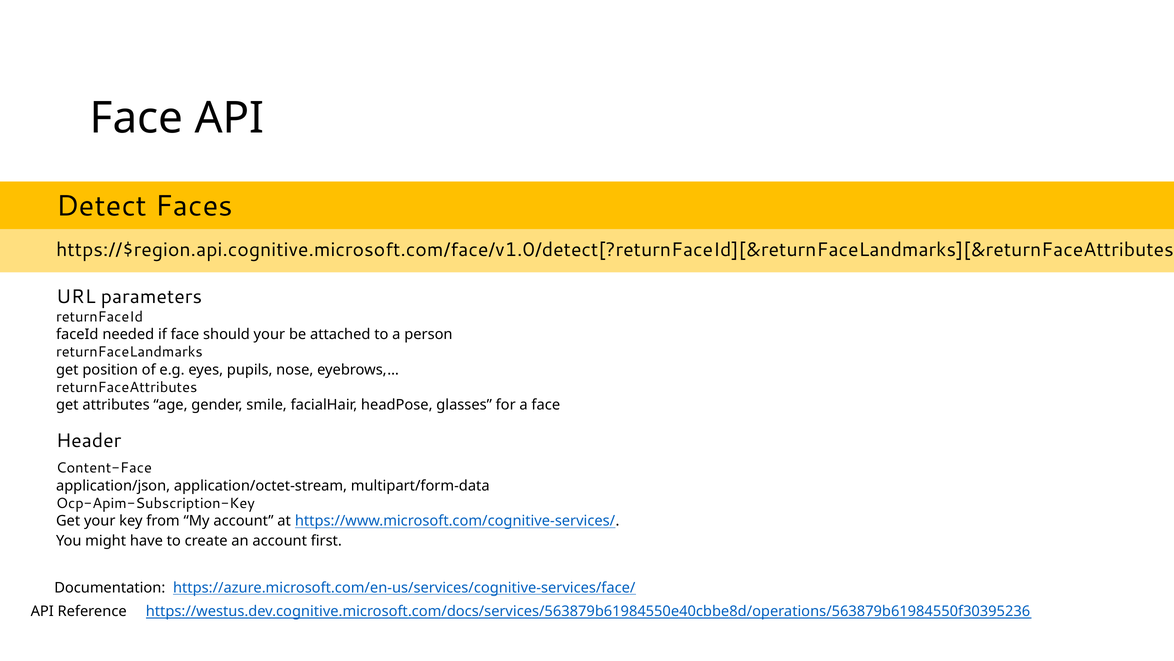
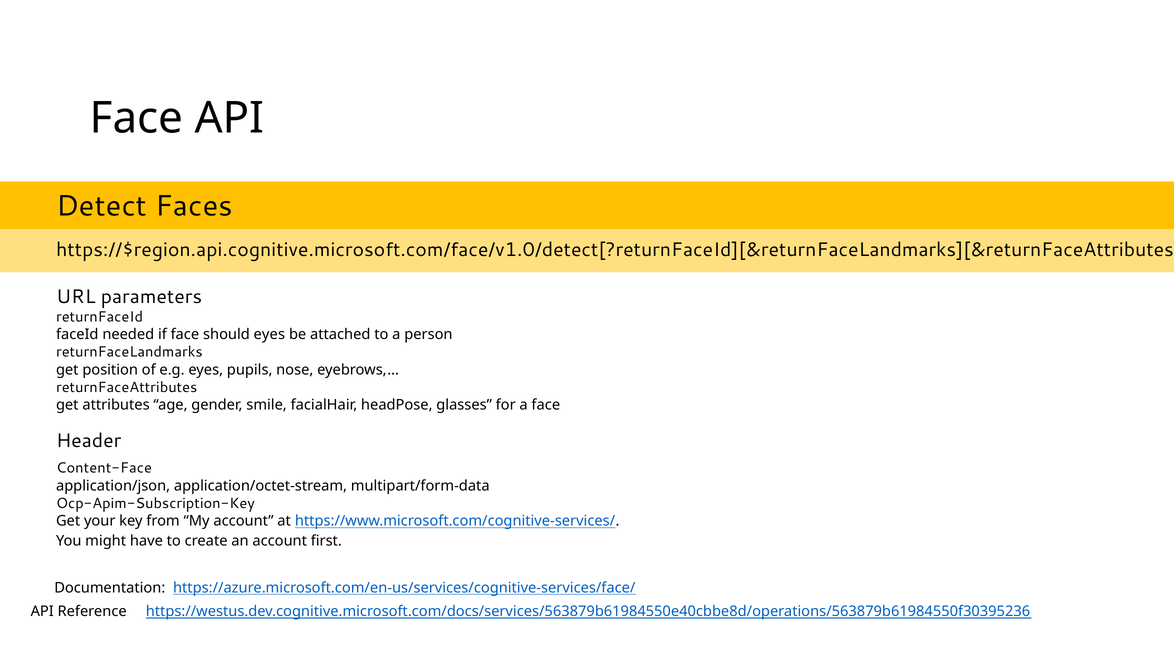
should your: your -> eyes
